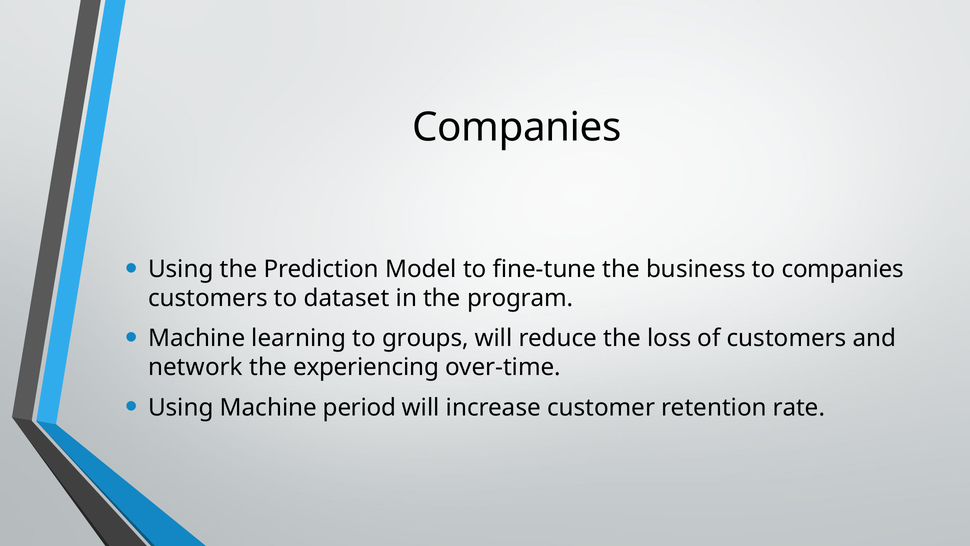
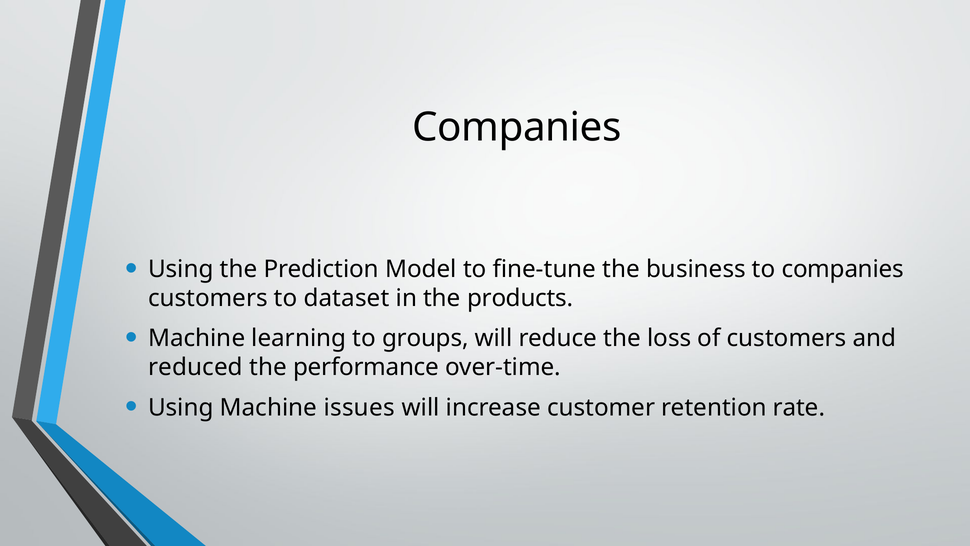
program: program -> products
network: network -> reduced
experiencing: experiencing -> performance
period: period -> issues
